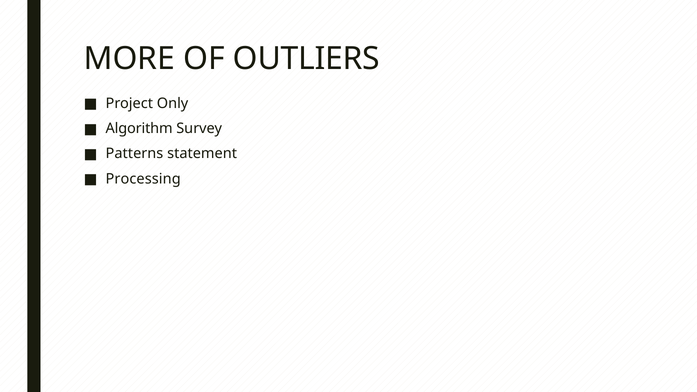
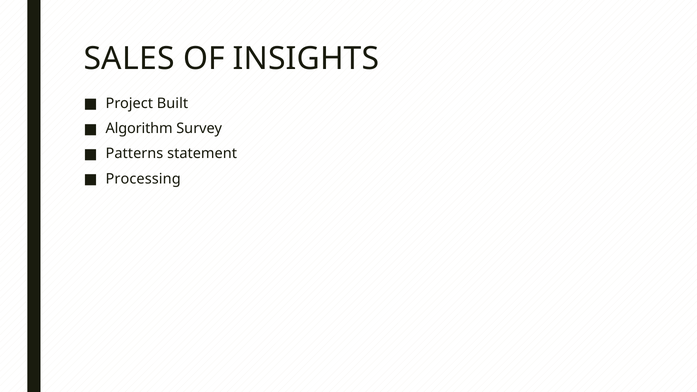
MORE: MORE -> SALES
OUTLIERS: OUTLIERS -> INSIGHTS
Only: Only -> Built
